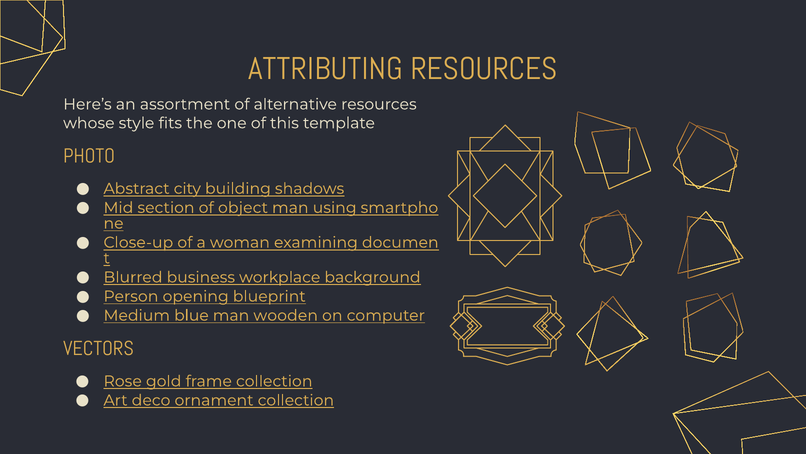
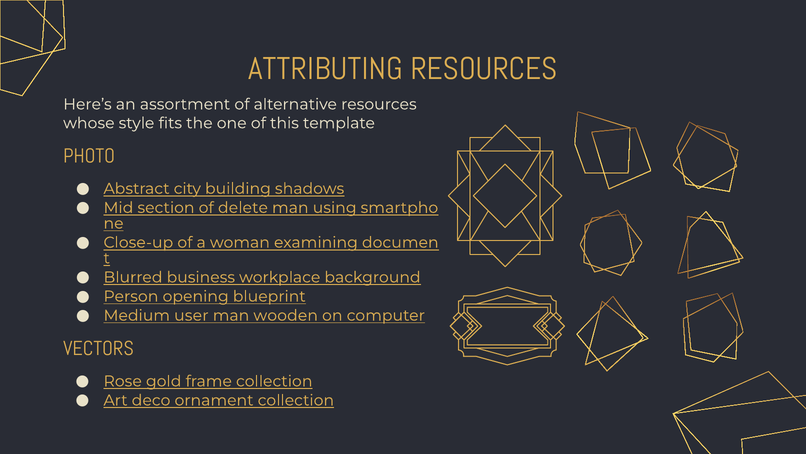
object: object -> delete
blue: blue -> user
